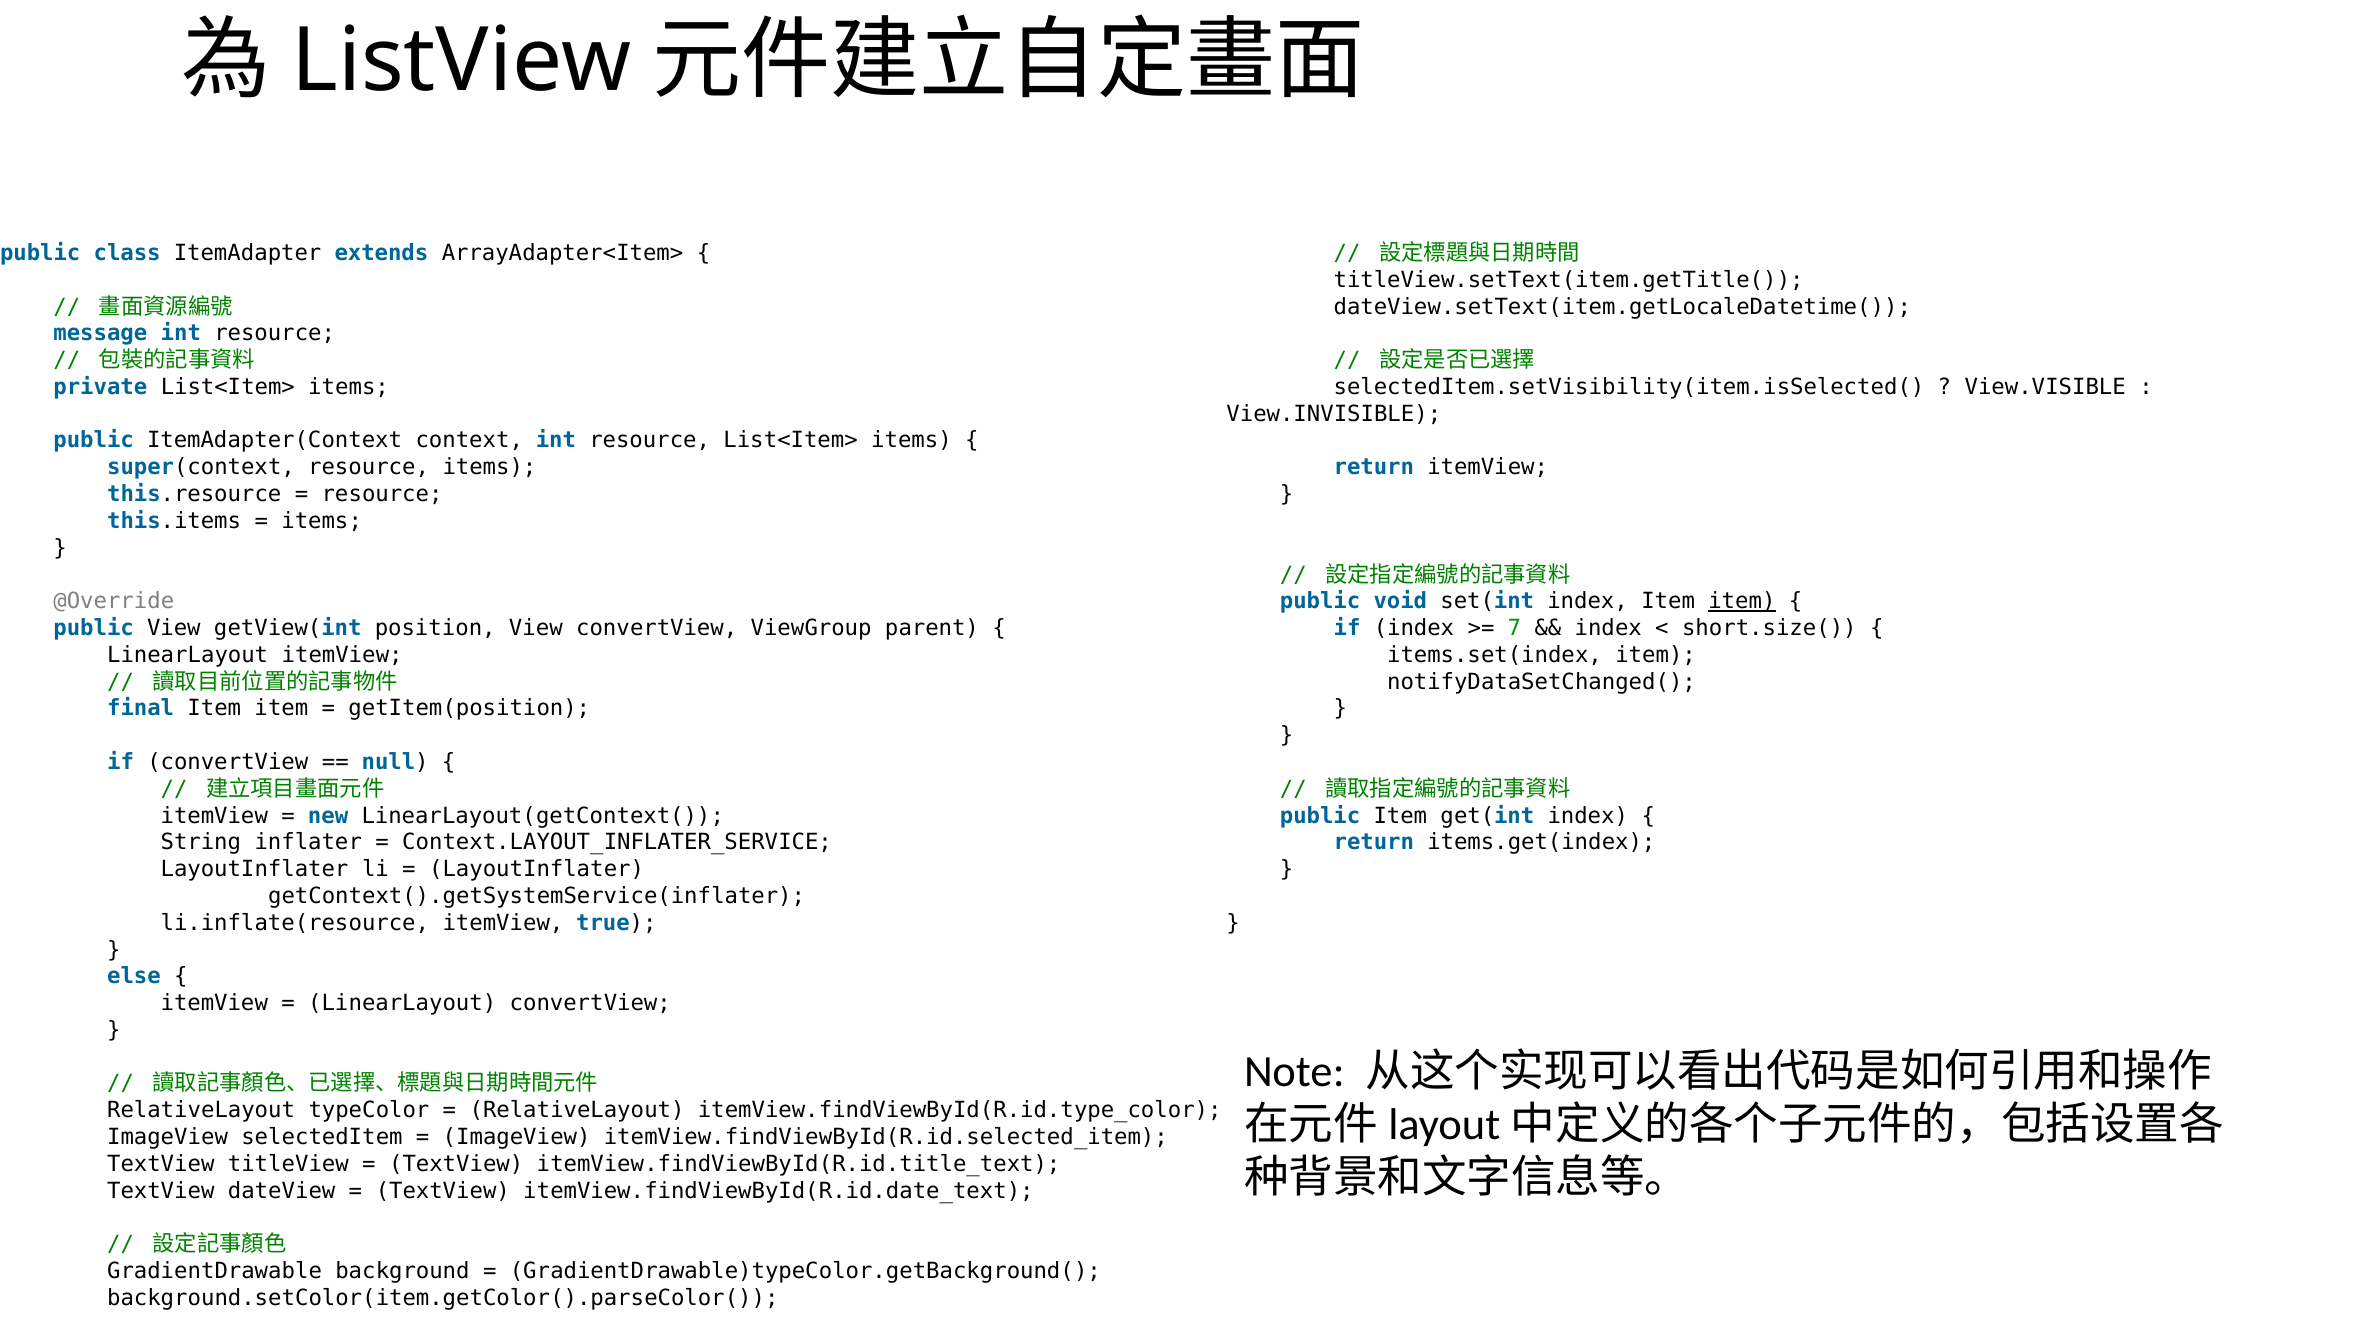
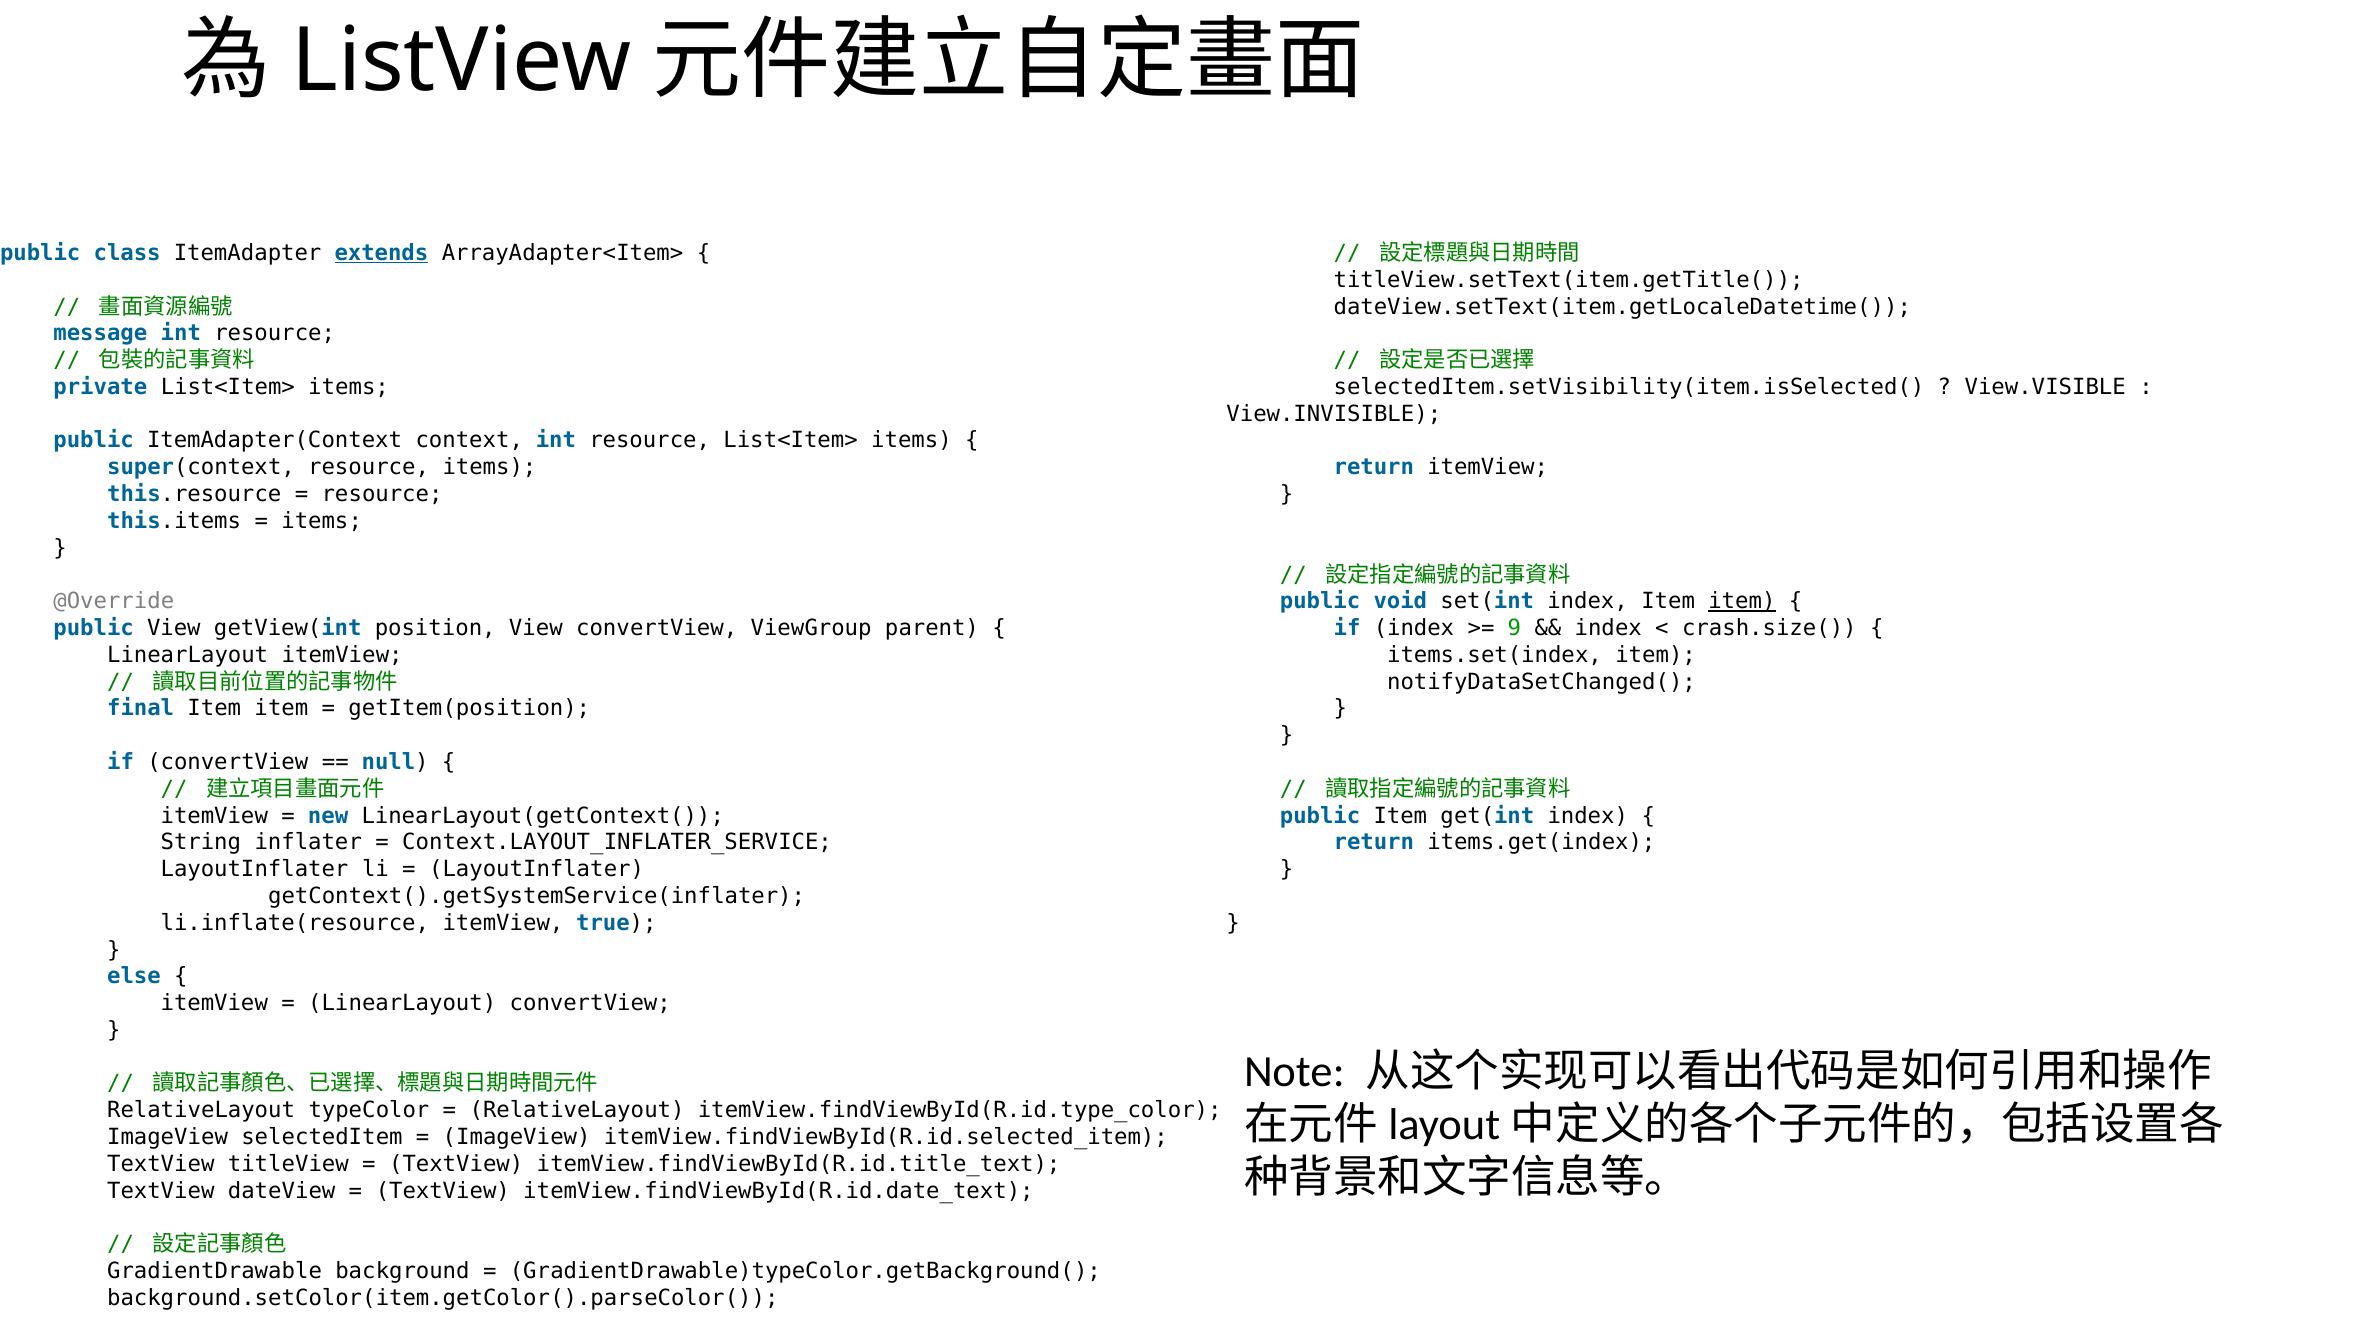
extends underline: none -> present
7: 7 -> 9
short.size(: short.size( -> crash.size(
